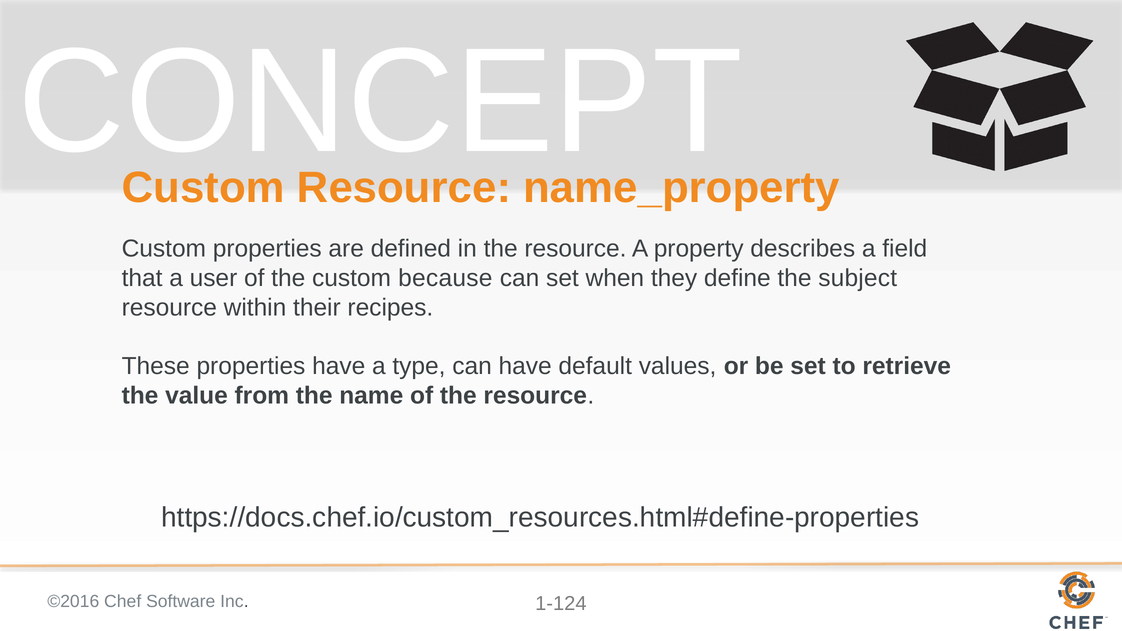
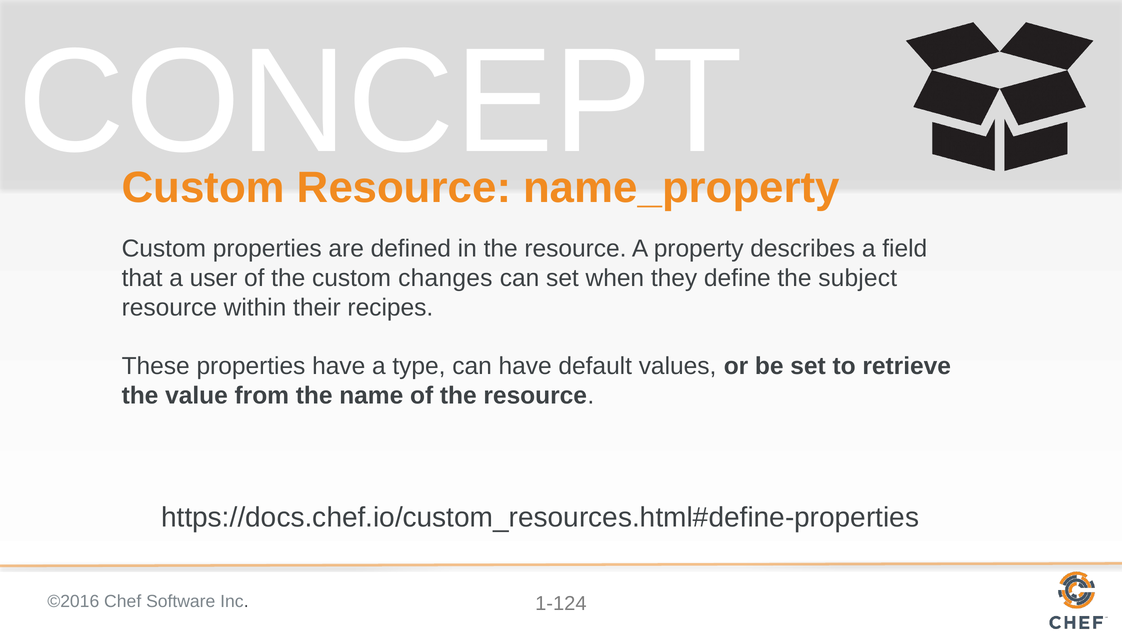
because: because -> changes
